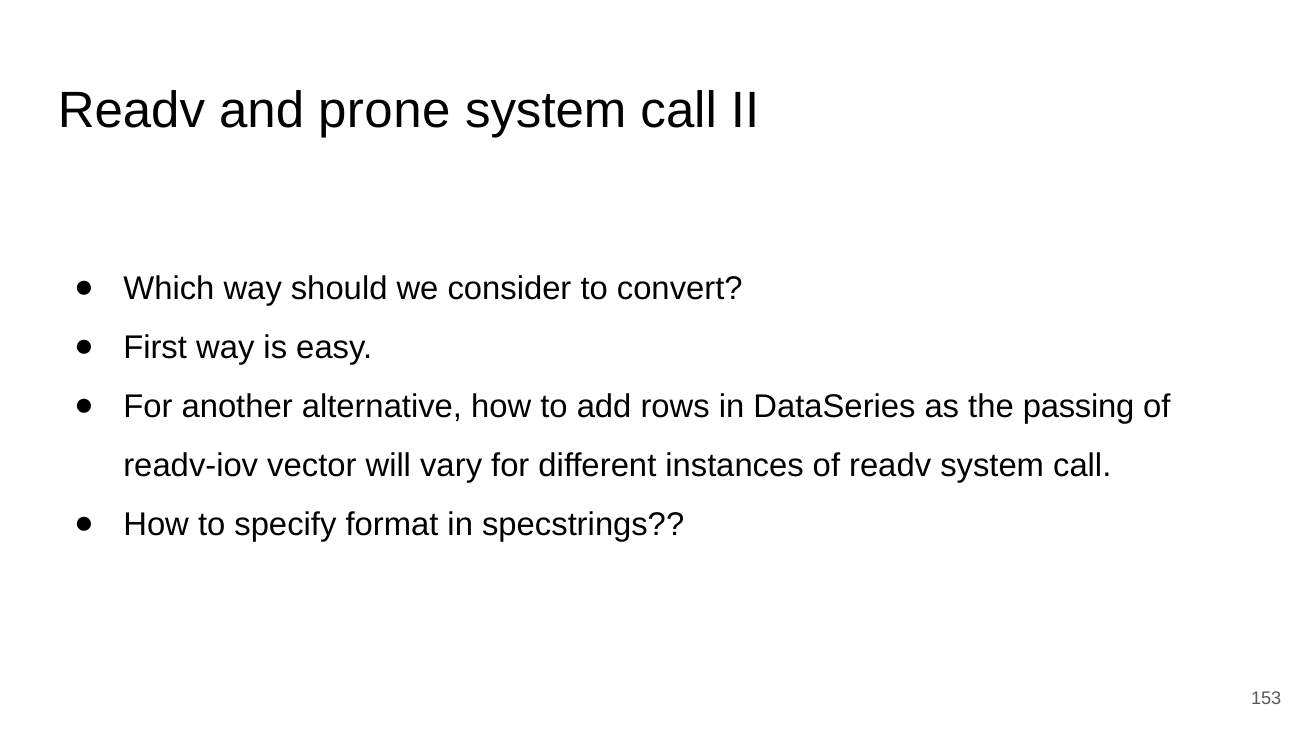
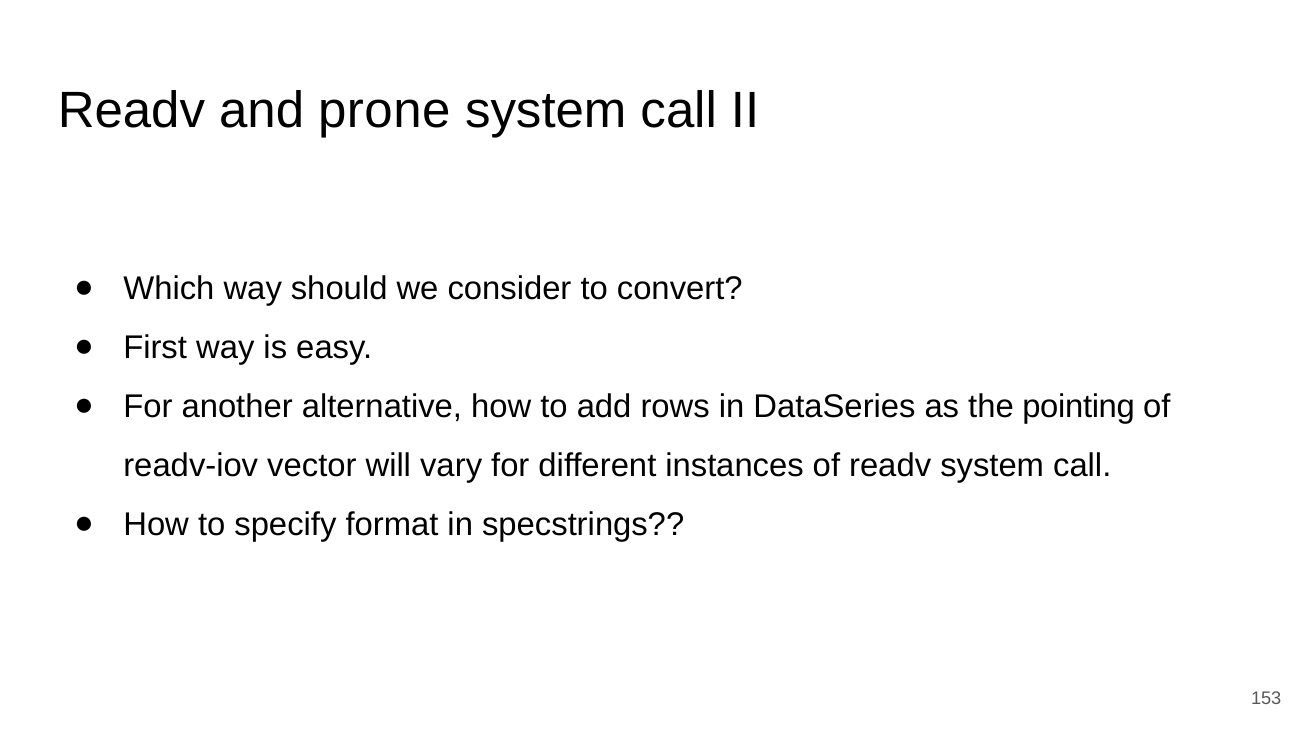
passing: passing -> pointing
